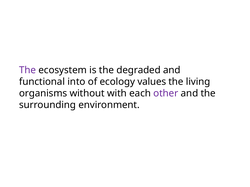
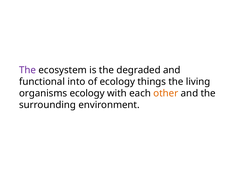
values: values -> things
organisms without: without -> ecology
other colour: purple -> orange
